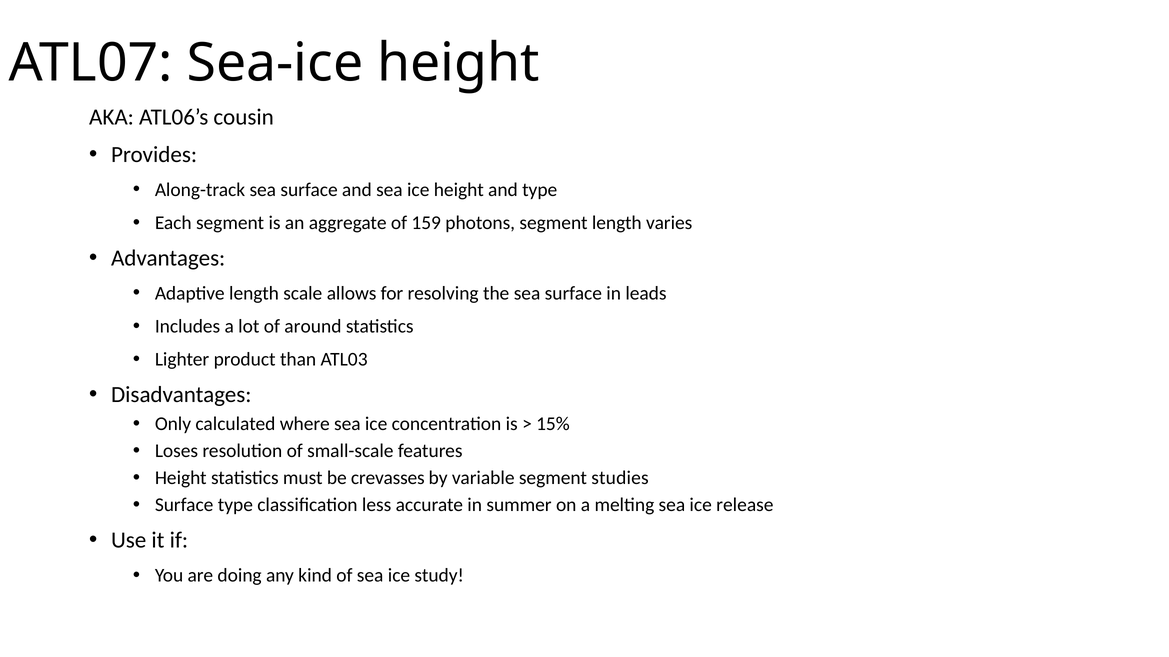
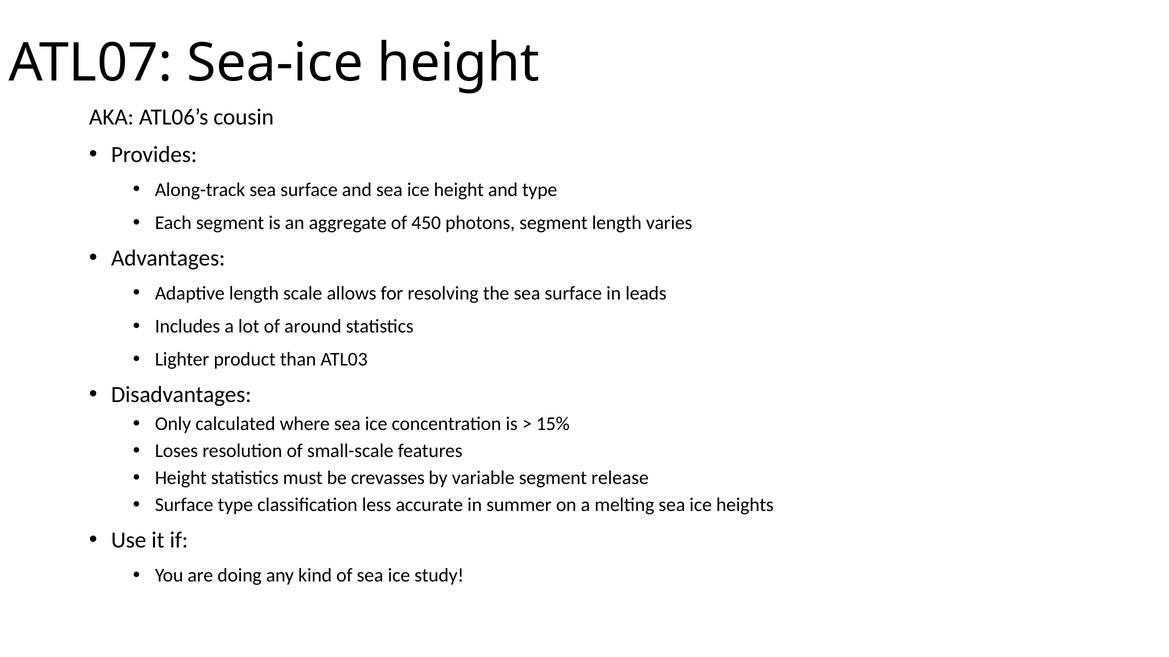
159: 159 -> 450
studies: studies -> release
release: release -> heights
